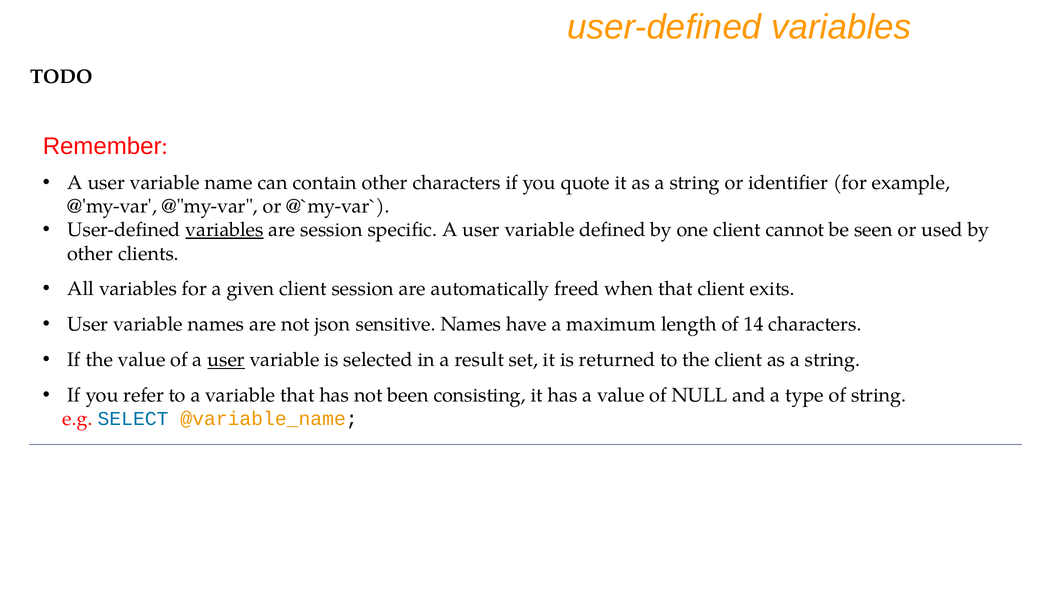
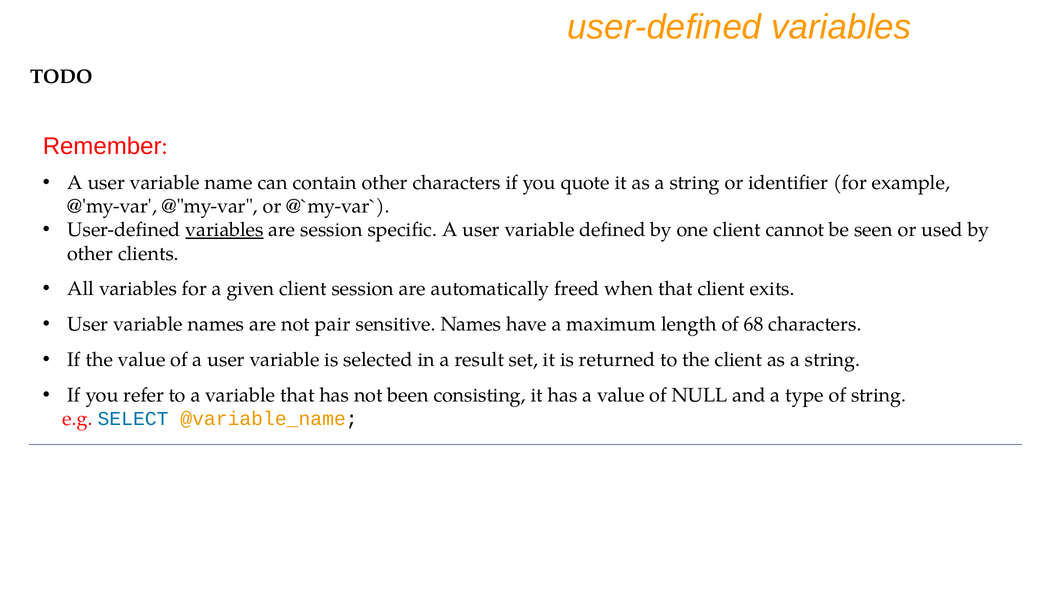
json: json -> pair
14: 14 -> 68
user at (226, 360) underline: present -> none
